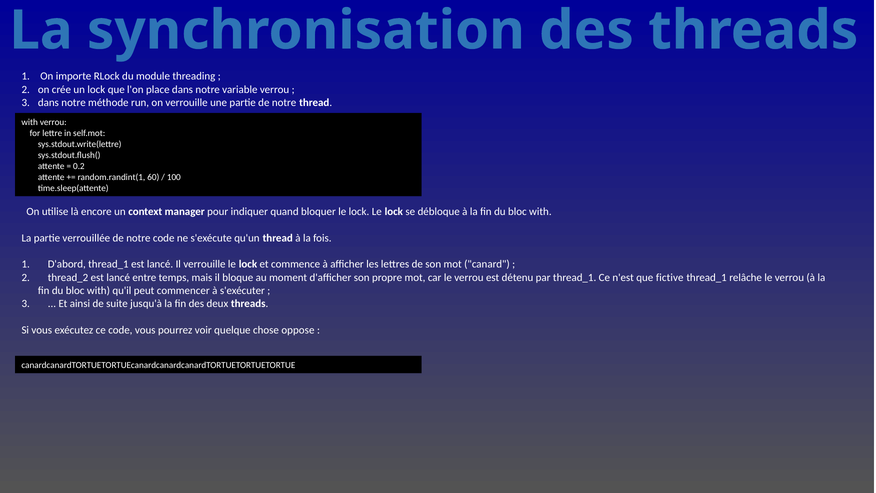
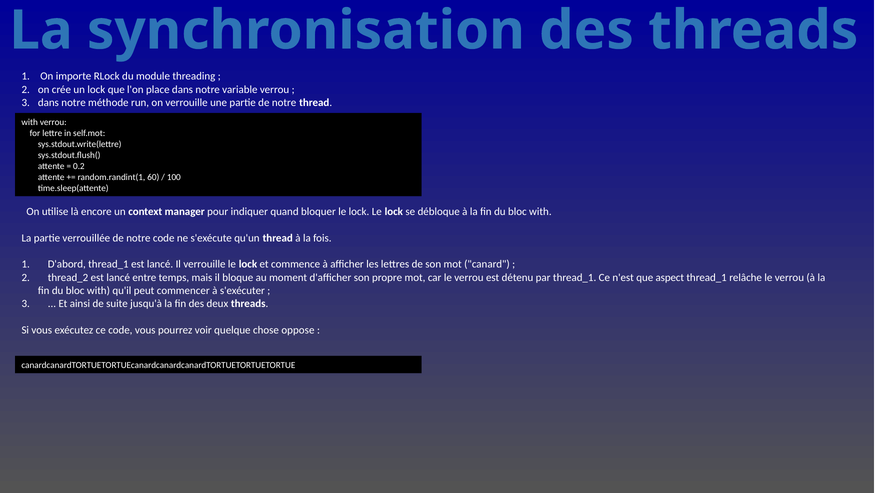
fictive: fictive -> aspect
